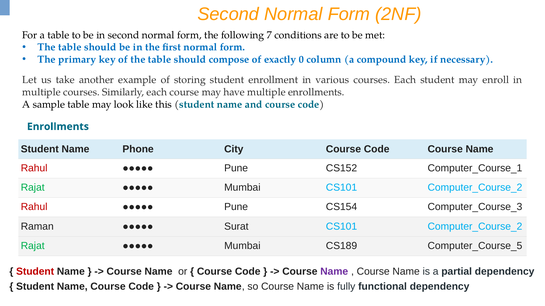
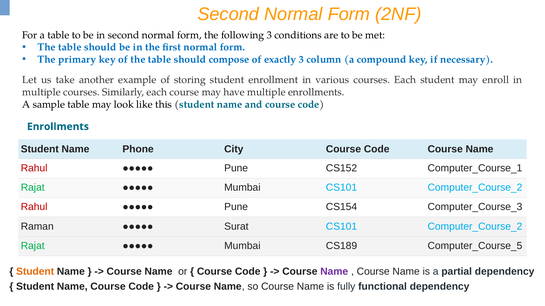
following 7: 7 -> 3
exactly 0: 0 -> 3
Student at (35, 272) colour: red -> orange
